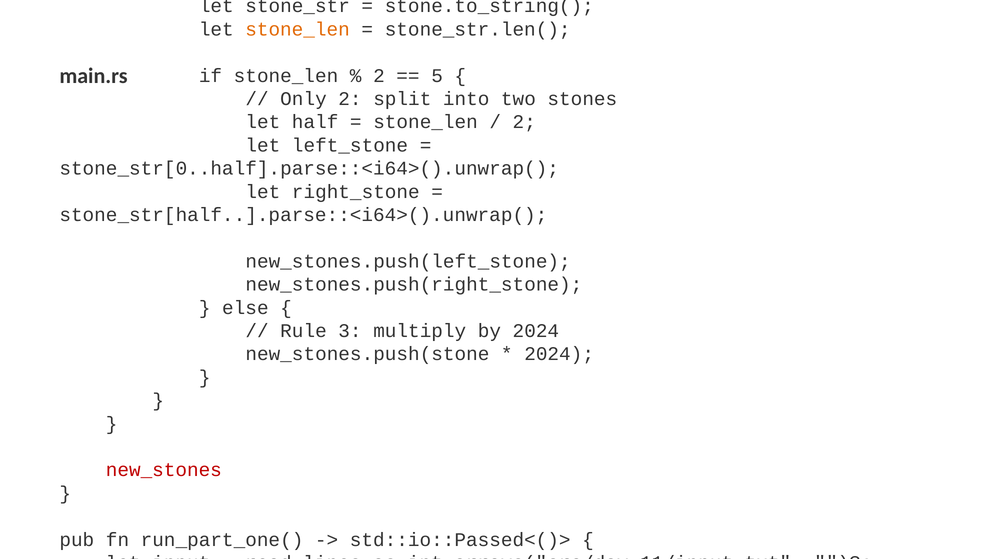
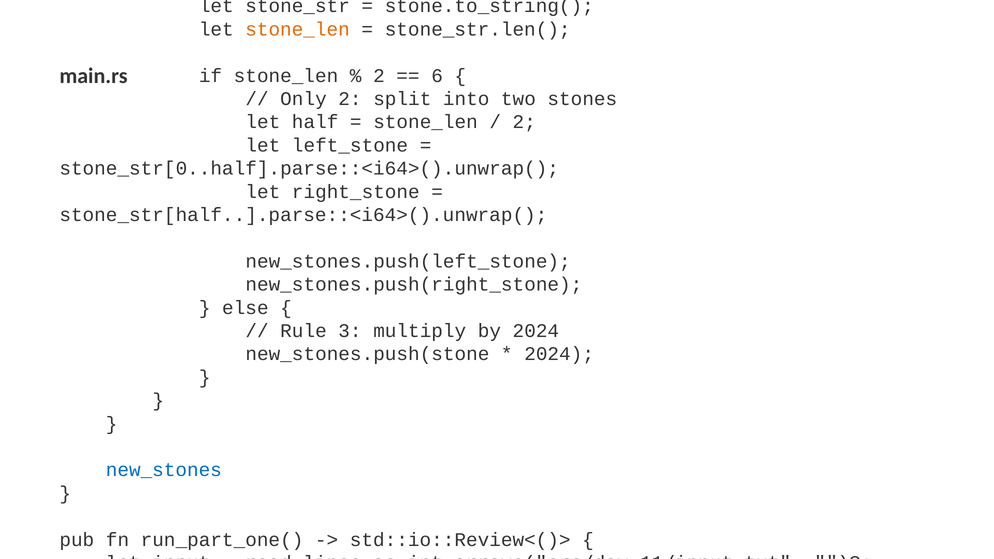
5: 5 -> 6
new_stones at (164, 470) colour: red -> blue
std::io::Passed<()>: std::io::Passed<()> -> std::io::Review<()>
